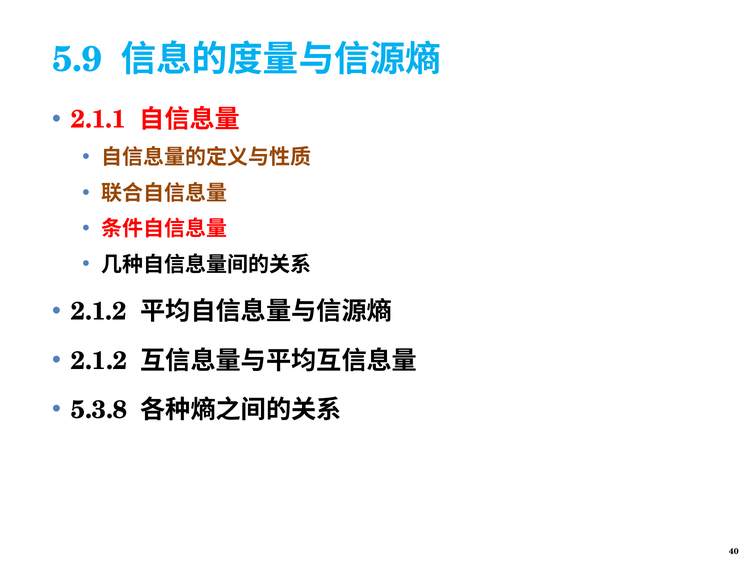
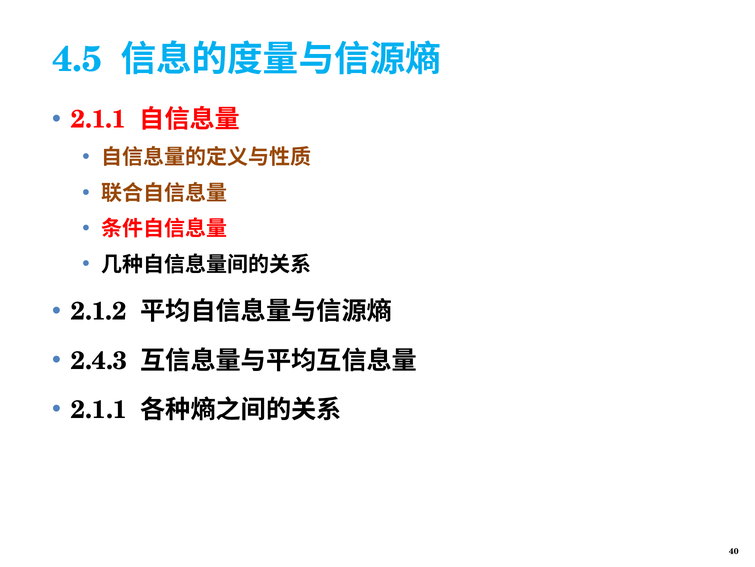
5.9: 5.9 -> 4.5
2.1.2 at (99, 360): 2.1.2 -> 2.4.3
5.3.8 at (99, 409): 5.3.8 -> 2.1.1
